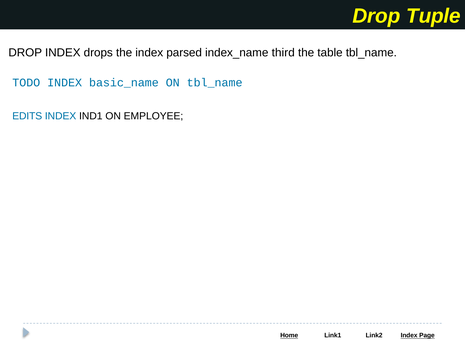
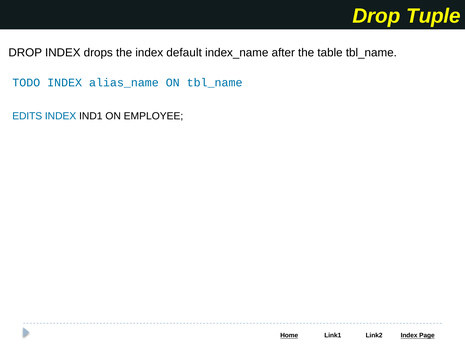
parsed: parsed -> default
third: third -> after
basic_name: basic_name -> alias_name
